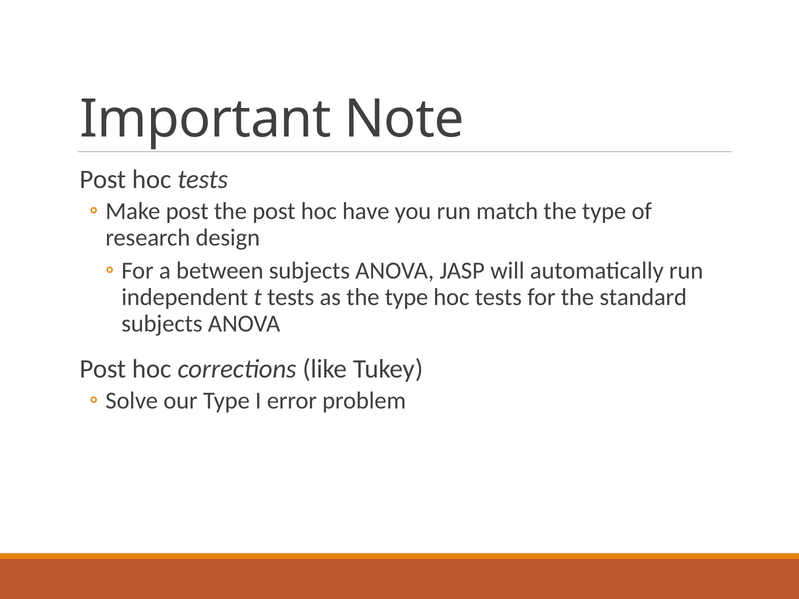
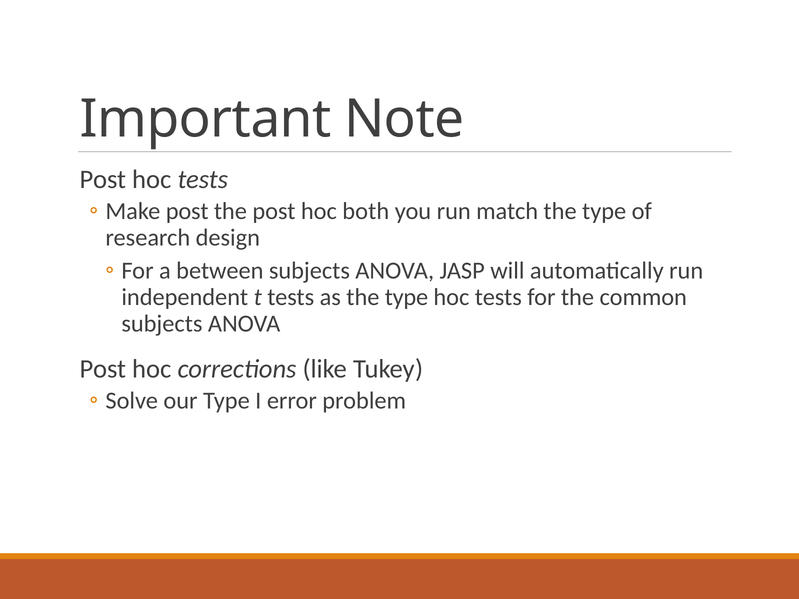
have: have -> both
standard: standard -> common
